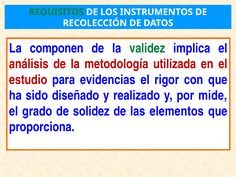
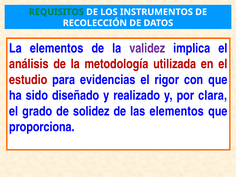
La componen: componen -> elementos
validez colour: green -> purple
mide: mide -> clara
